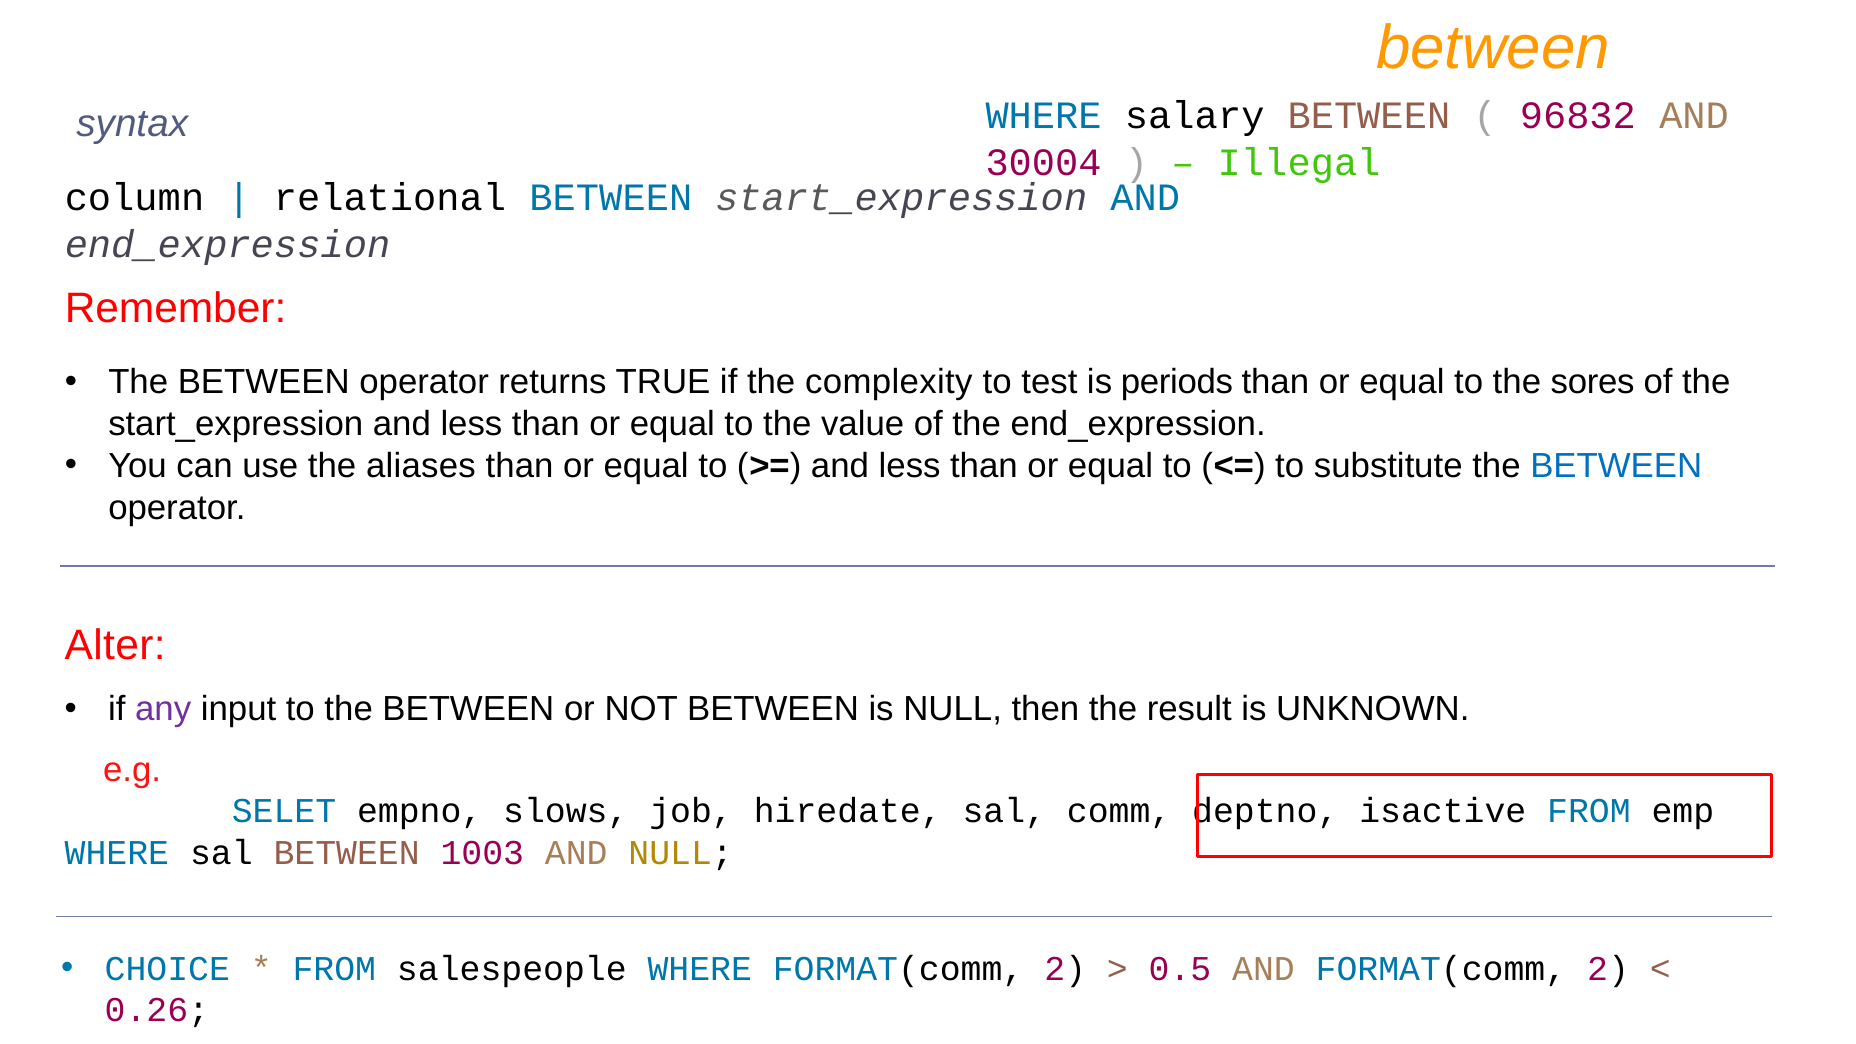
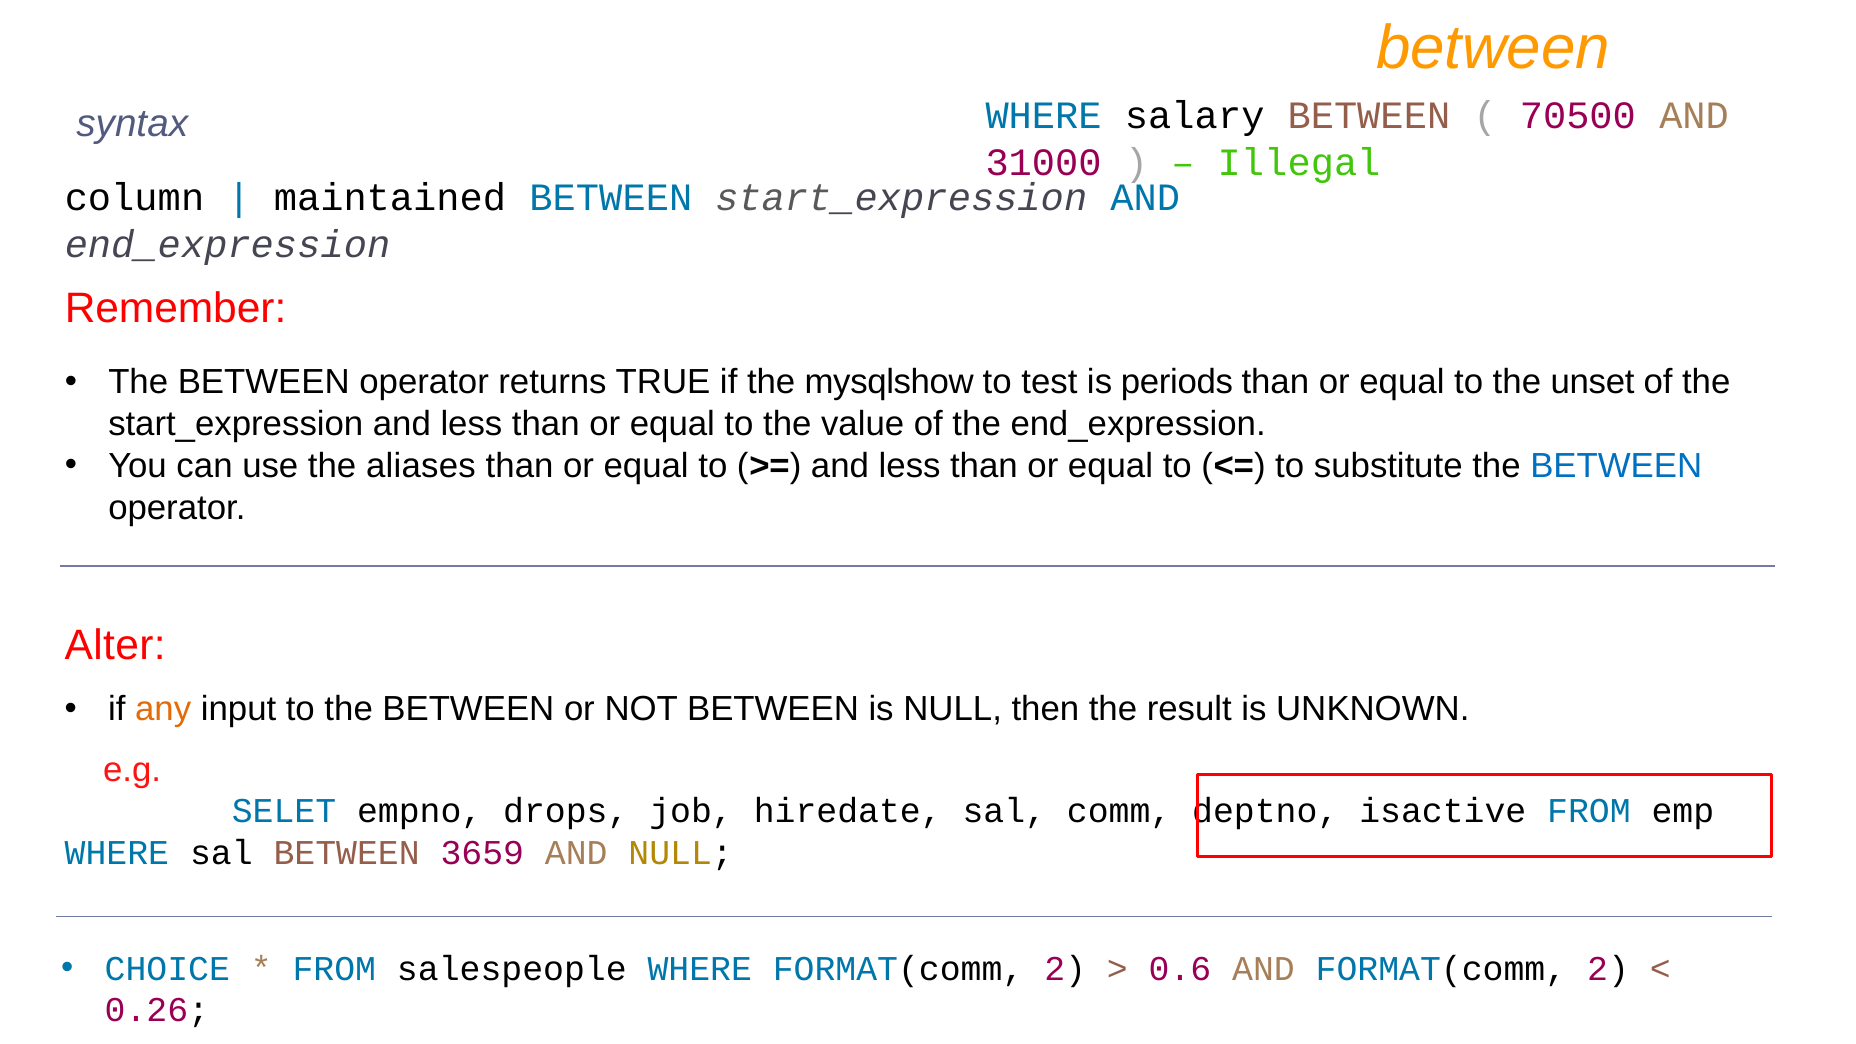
96832: 96832 -> 70500
30004: 30004 -> 31000
relational: relational -> maintained
complexity: complexity -> mysqlshow
sores: sores -> unset
any colour: purple -> orange
slows: slows -> drops
1003: 1003 -> 3659
0.5: 0.5 -> 0.6
